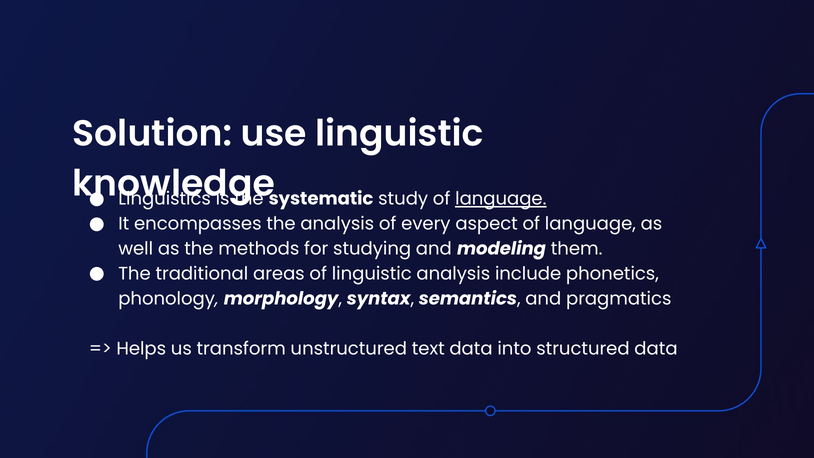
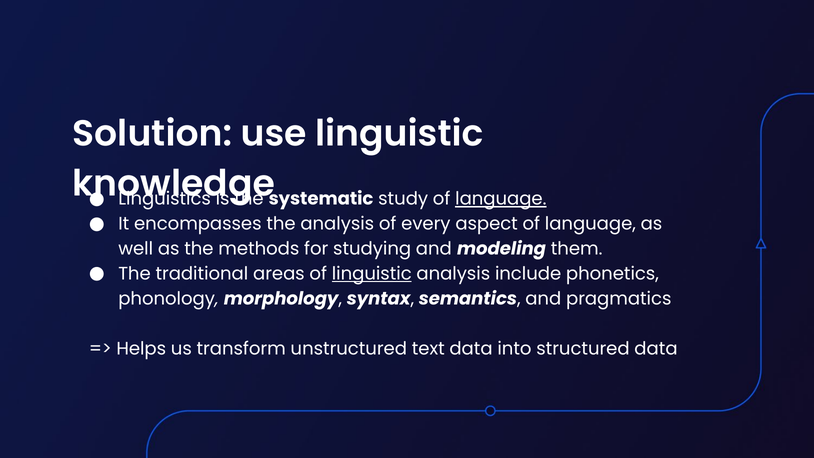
linguistic at (372, 274) underline: none -> present
